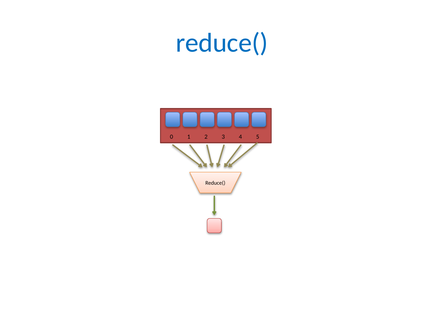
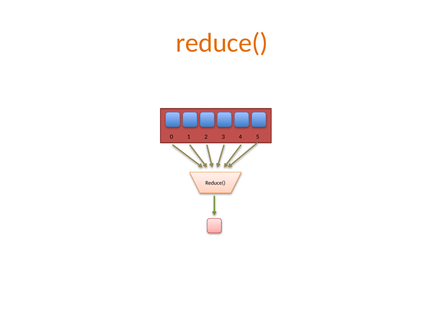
reduce( at (222, 43) colour: blue -> orange
